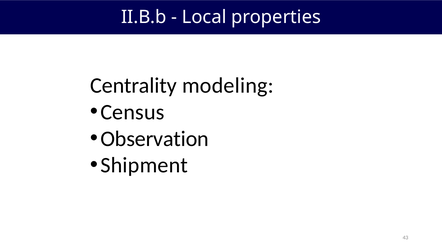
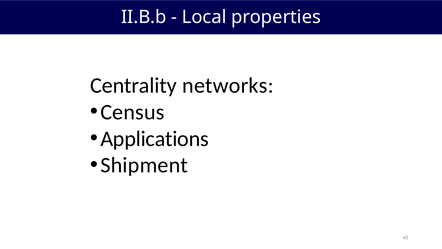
modeling: modeling -> networks
Observation: Observation -> Applications
